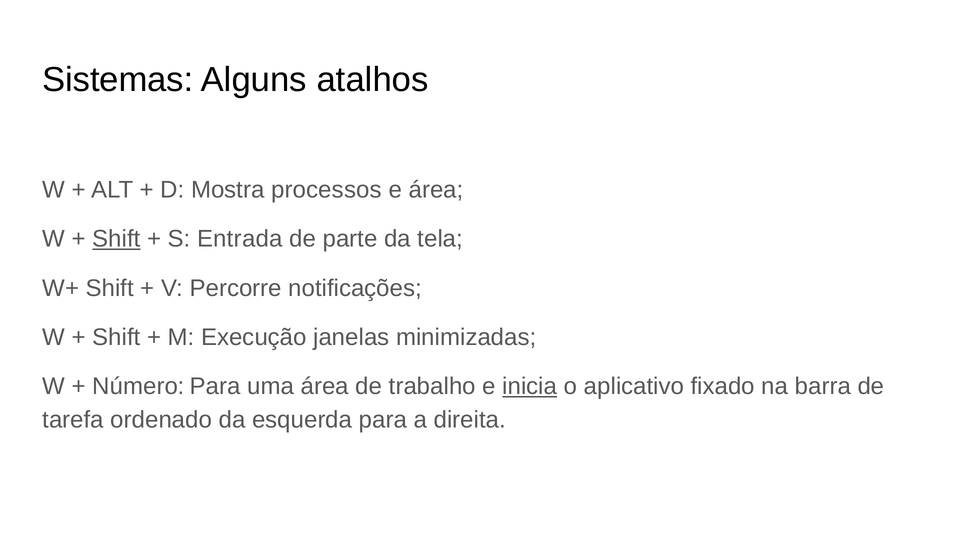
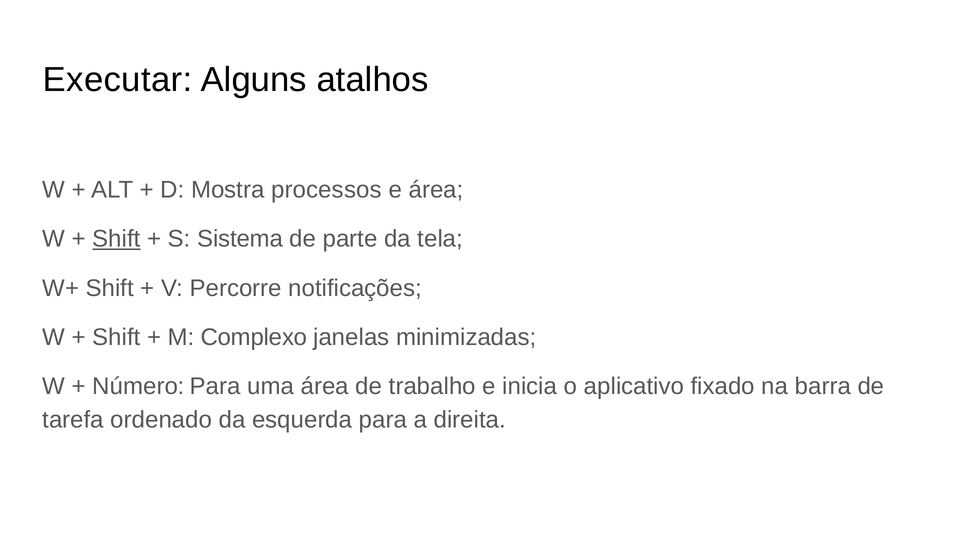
Sistemas: Sistemas -> Executar
Entrada: Entrada -> Sistema
Execução: Execução -> Complexo
inicia underline: present -> none
